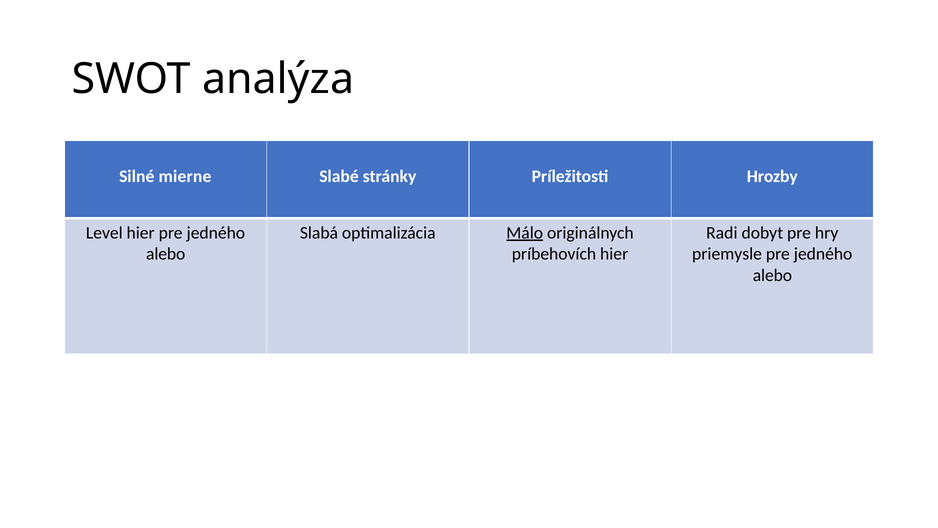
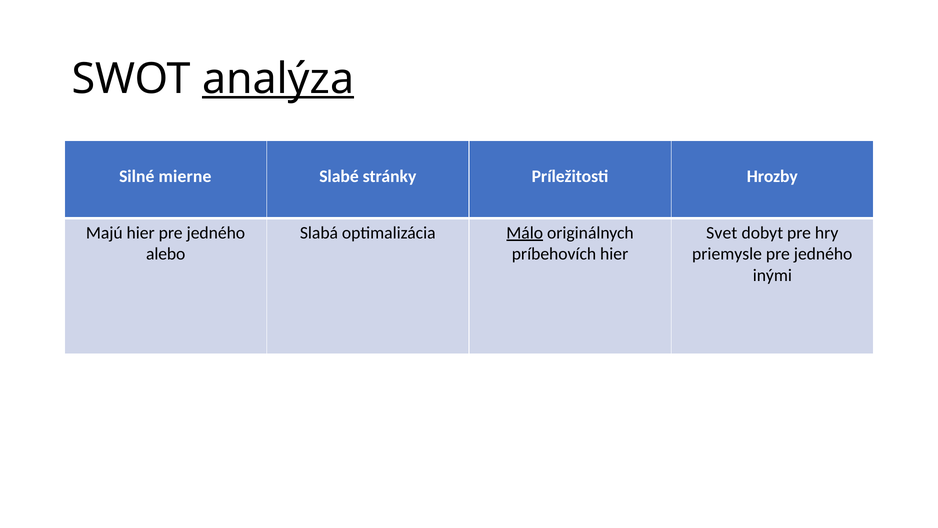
analýza underline: none -> present
Level: Level -> Majú
Radi: Radi -> Svet
alebo at (772, 275): alebo -> inými
